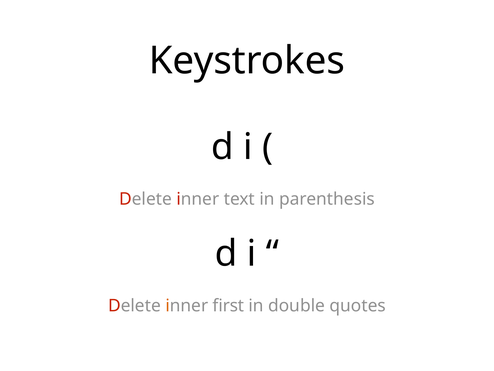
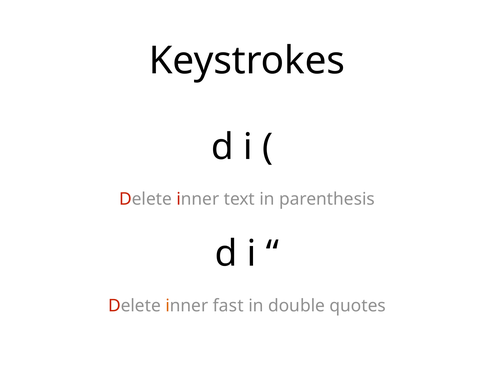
first: first -> fast
